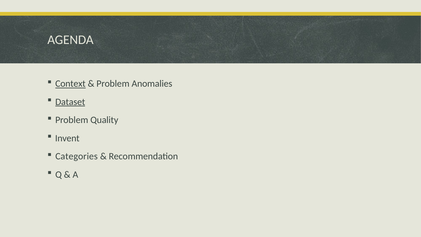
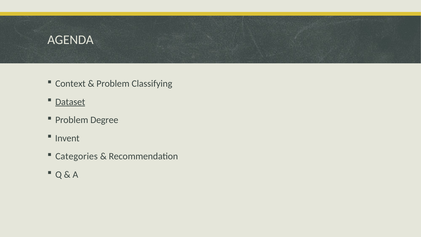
Context underline: present -> none
Anomalies: Anomalies -> Classifying
Quality: Quality -> Degree
